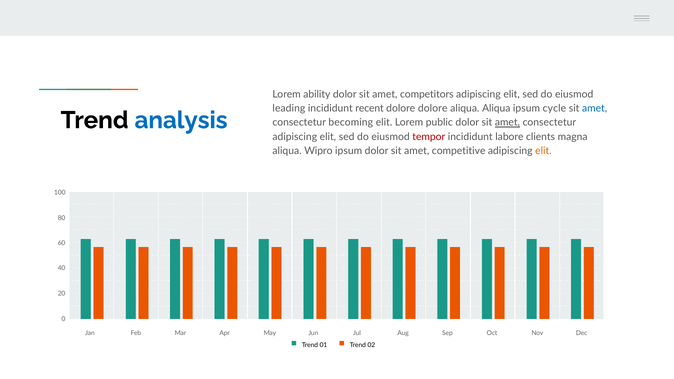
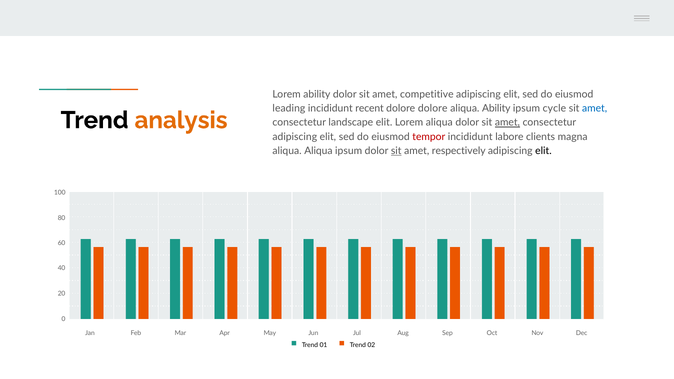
competitors: competitors -> competitive
aliqua Aliqua: Aliqua -> Ability
analysis colour: blue -> orange
becoming: becoming -> landscape
Lorem public: public -> aliqua
aliqua Wipro: Wipro -> Aliqua
sit at (396, 151) underline: none -> present
competitive: competitive -> respectively
elit at (543, 151) colour: orange -> black
